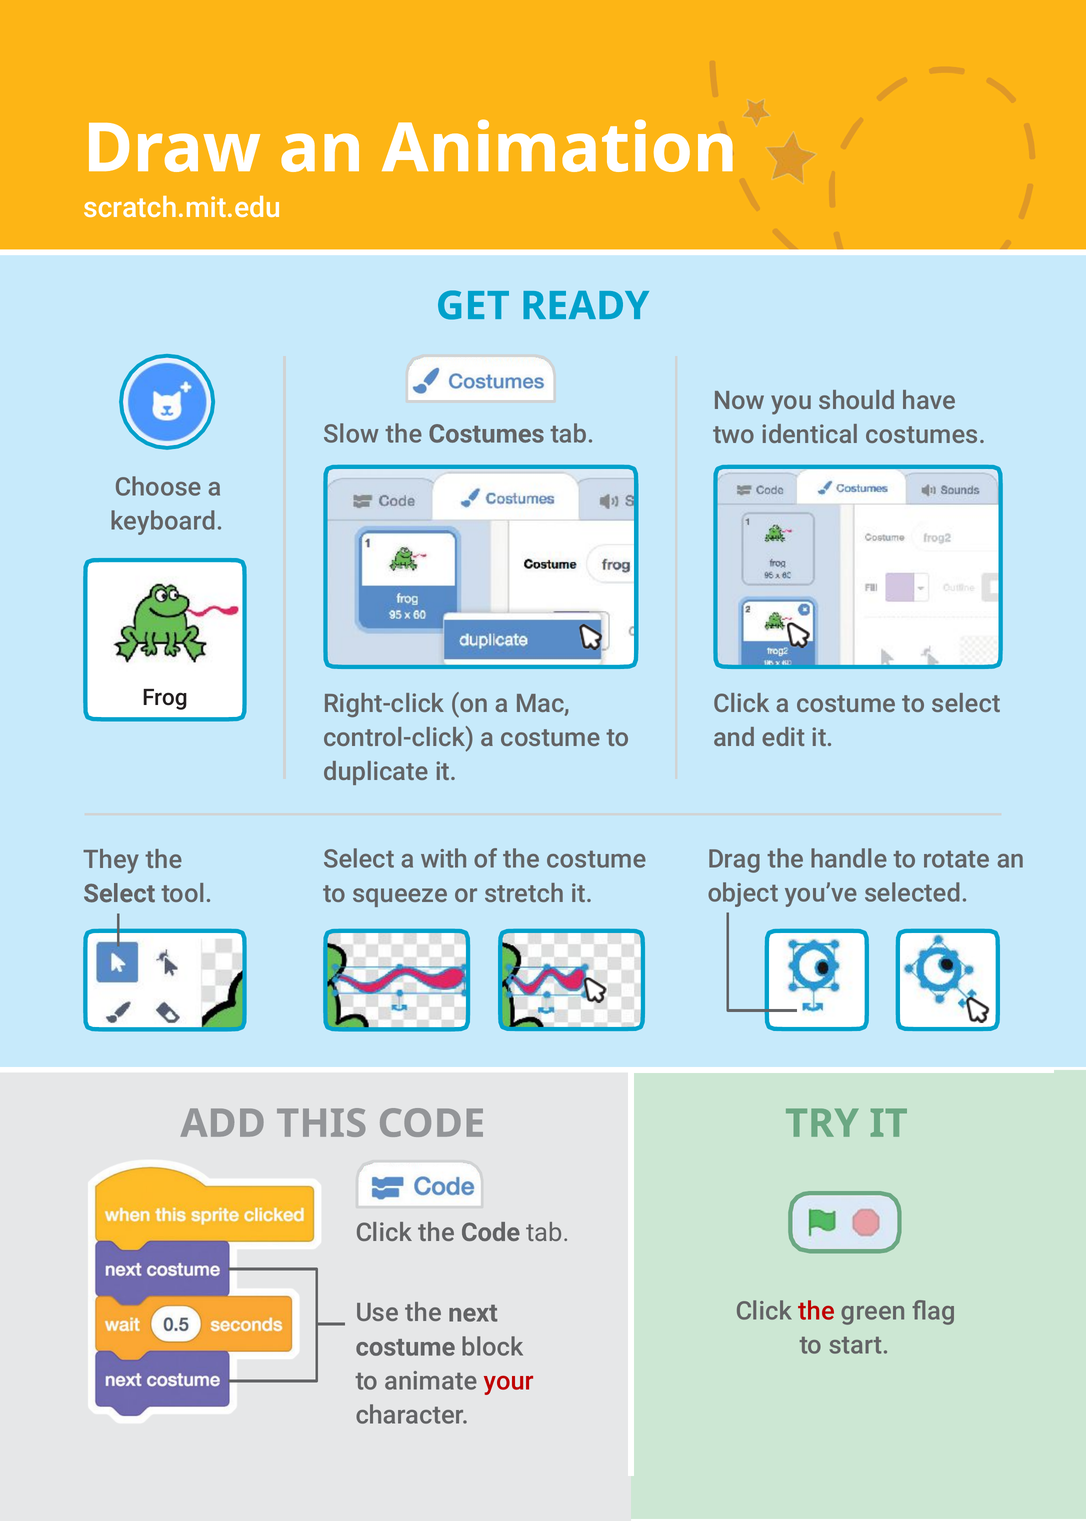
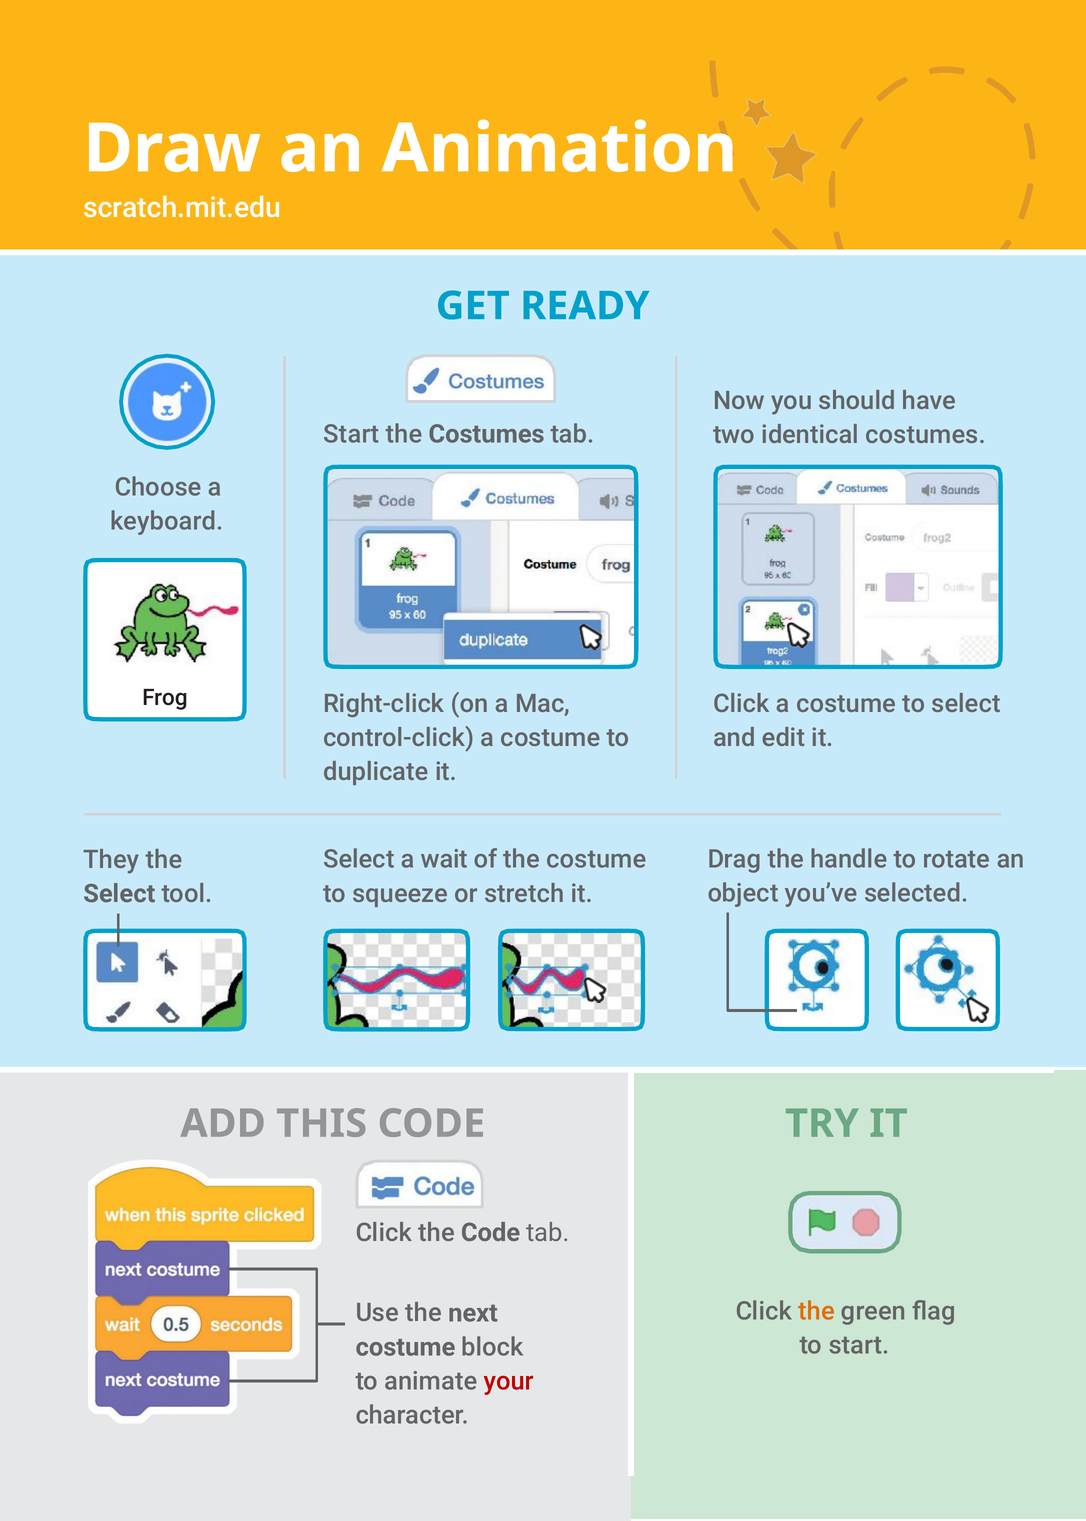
Slow at (351, 434): Slow -> Start
with: with -> wait
the at (817, 1311) colour: red -> orange
